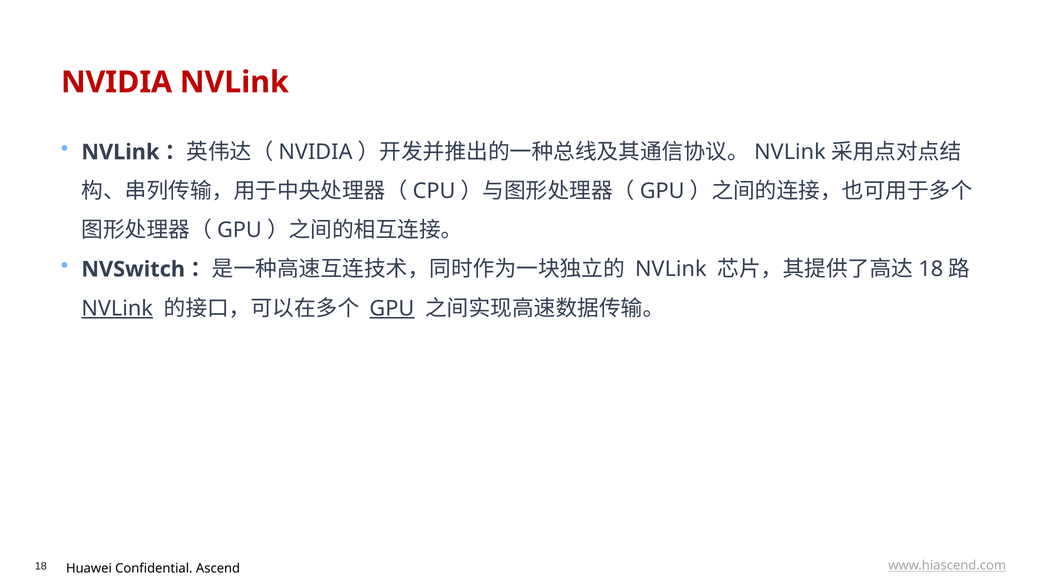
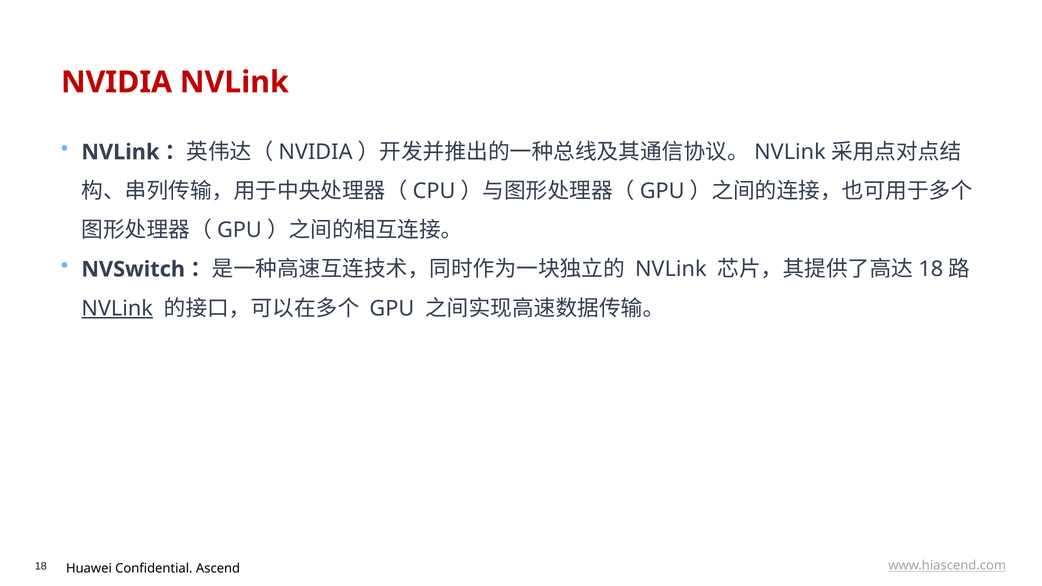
GPU at (392, 308) underline: present -> none
